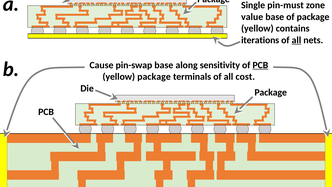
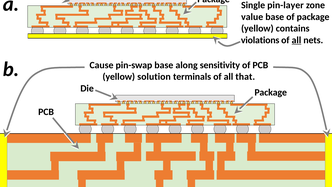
pin-must: pin-must -> pin-layer
iterations: iterations -> violations
PCB at (260, 65) underline: present -> none
yellow package: package -> solution
cost: cost -> that
